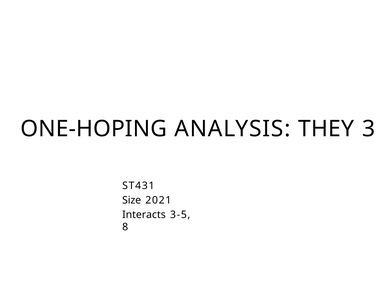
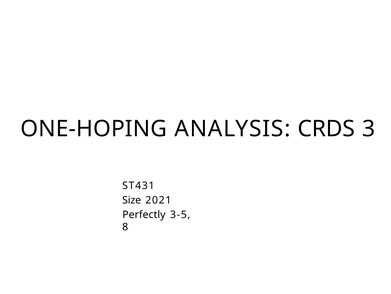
THEY: THEY -> CRDS
Interacts: Interacts -> Perfectly
